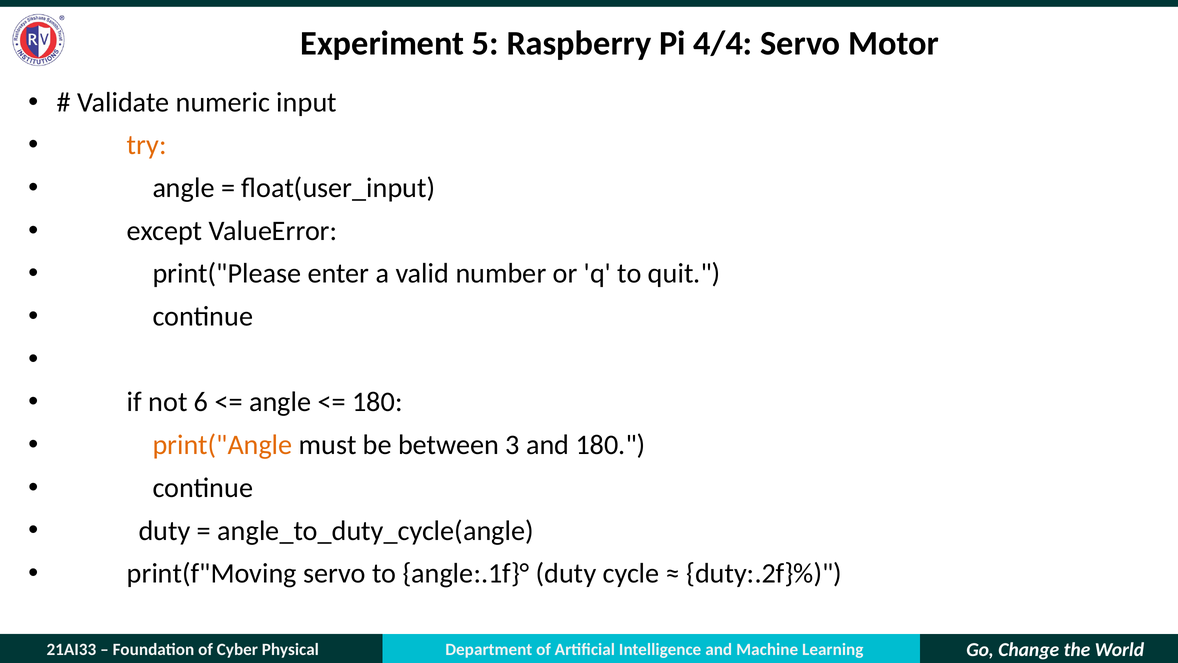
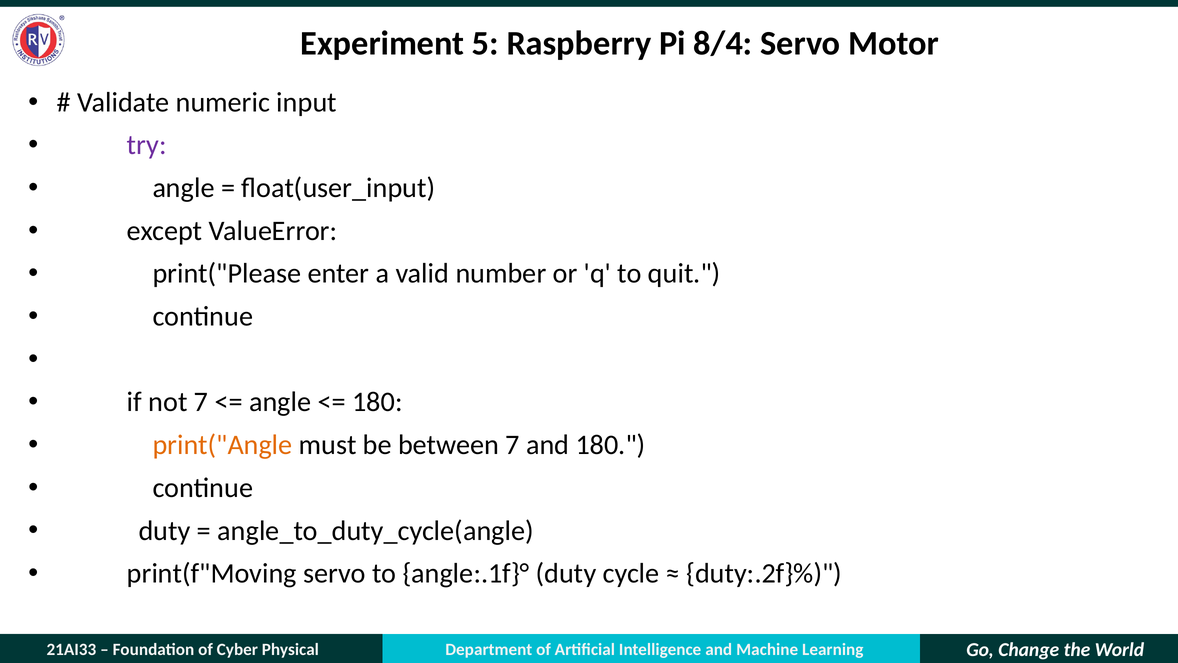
4/4: 4/4 -> 8/4
try colour: orange -> purple
not 6: 6 -> 7
between 3: 3 -> 7
